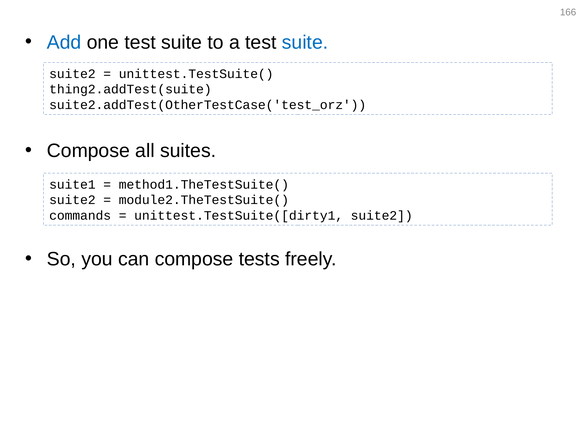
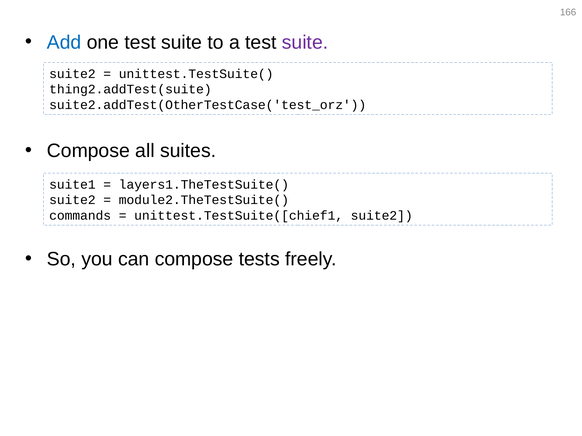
suite at (305, 42) colour: blue -> purple
method1.TheTestSuite(: method1.TheTestSuite( -> layers1.TheTestSuite(
unittest.TestSuite([dirty1: unittest.TestSuite([dirty1 -> unittest.TestSuite([chief1
